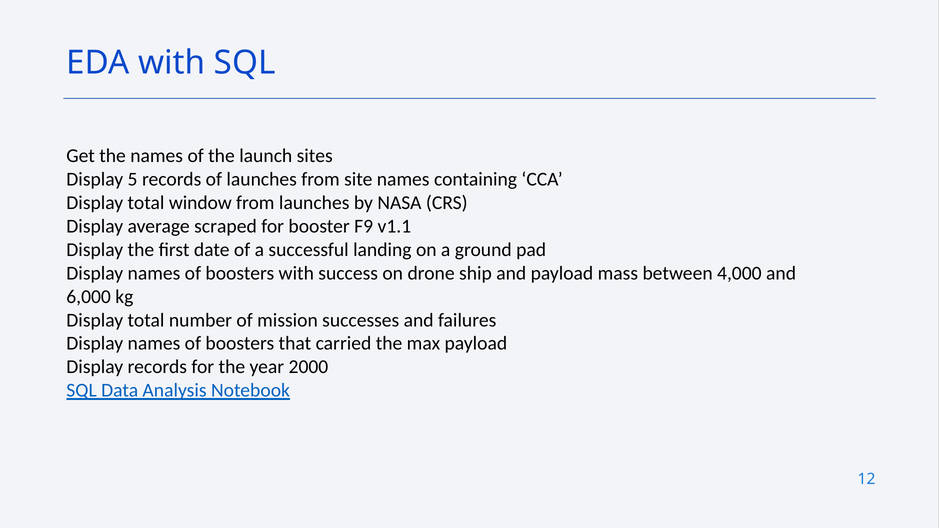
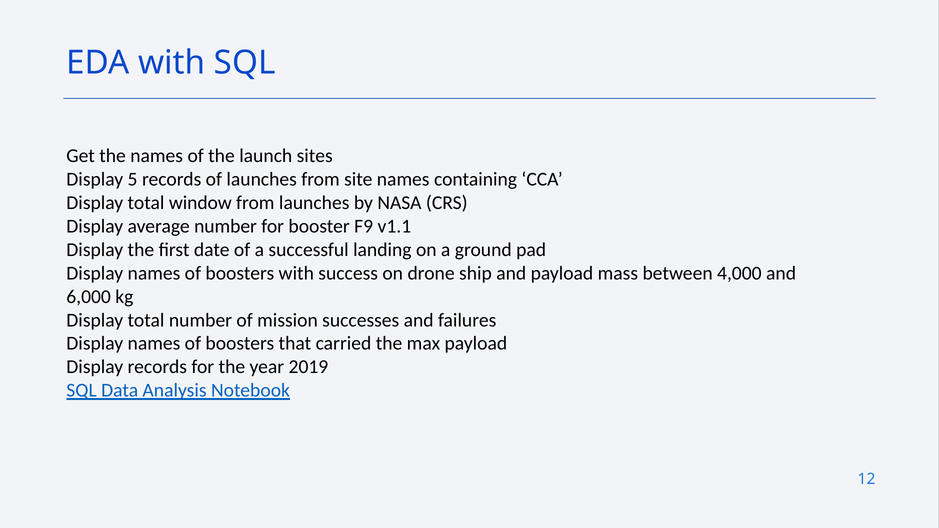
average scraped: scraped -> number
2000: 2000 -> 2019
